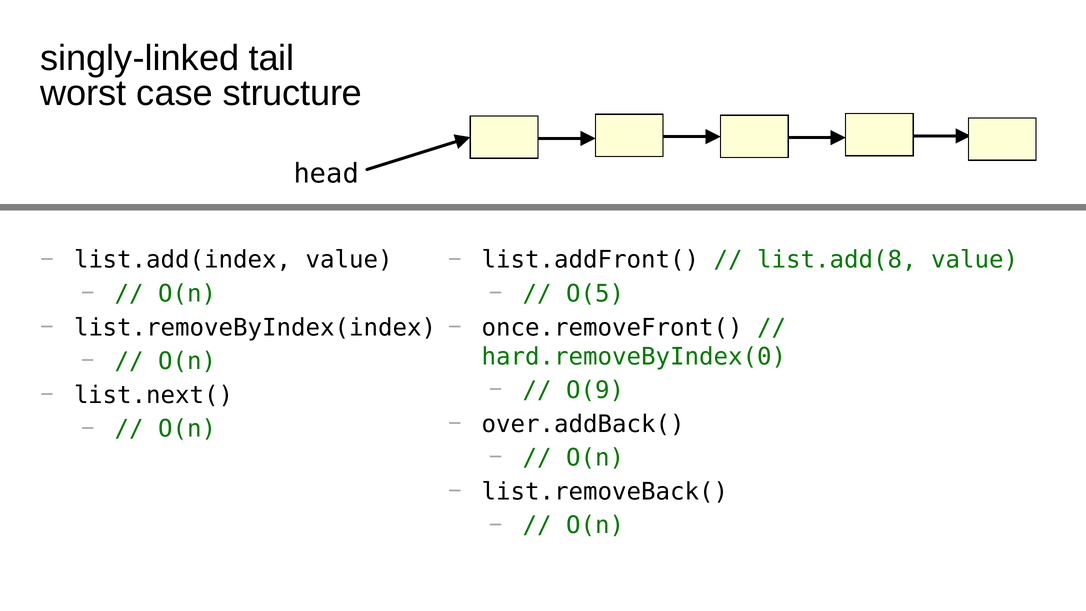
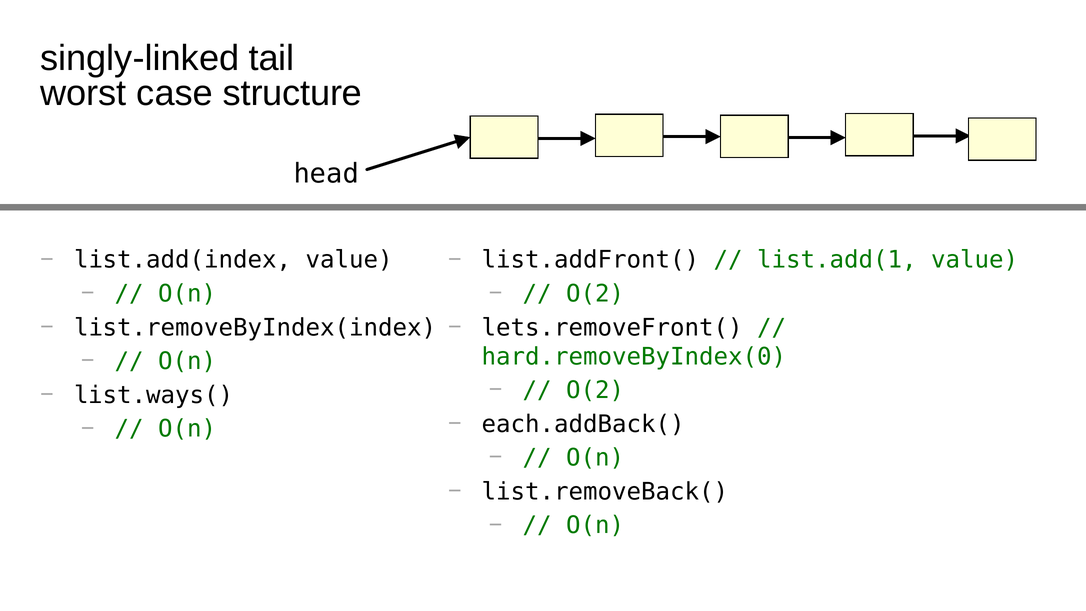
list.add(8: list.add(8 -> list.add(1
O(5 at (595, 294): O(5 -> O(2
once.removeFront(: once.removeFront( -> lets.removeFront(
O(9 at (595, 390): O(9 -> O(2
list.next(: list.next( -> list.ways(
over.addBack(: over.addBack( -> each.addBack(
